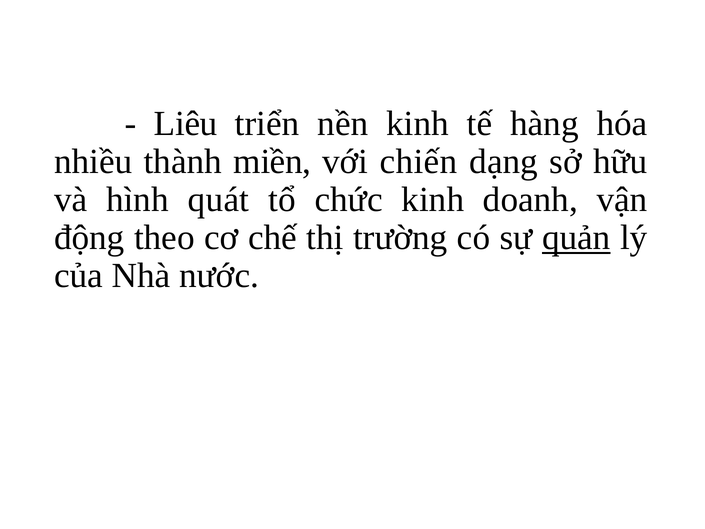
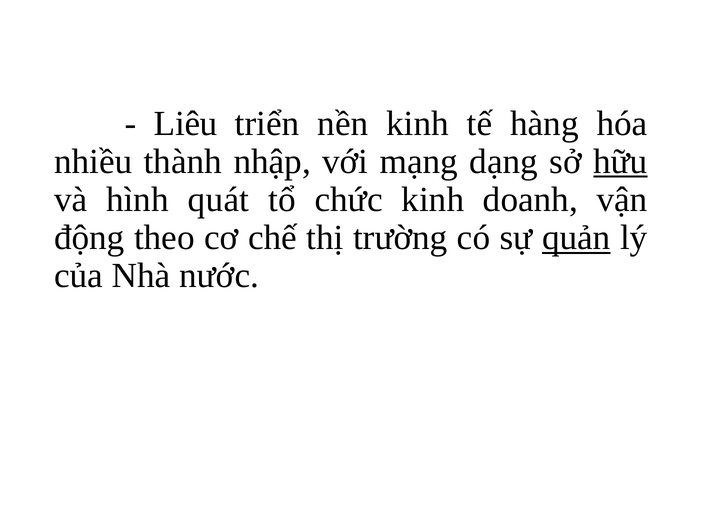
miền: miền -> nhập
chiến: chiến -> mạng
hữu underline: none -> present
